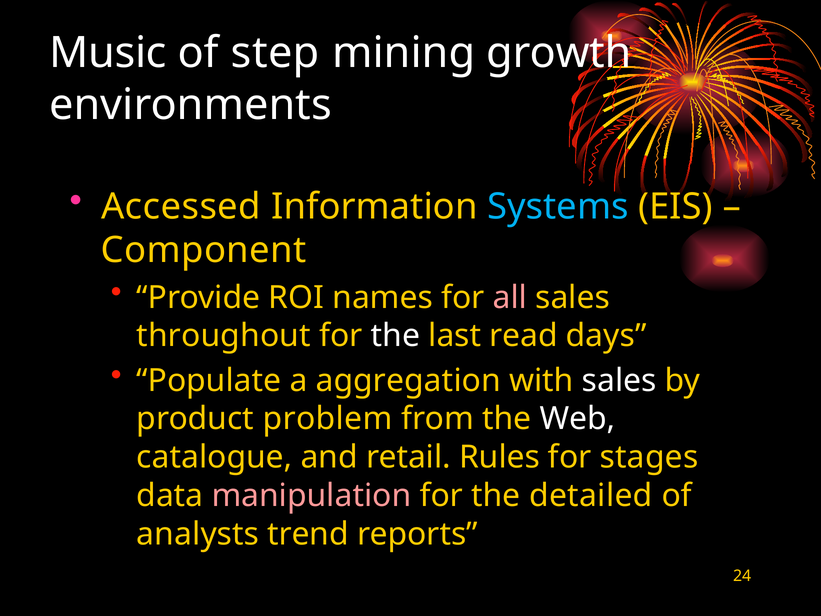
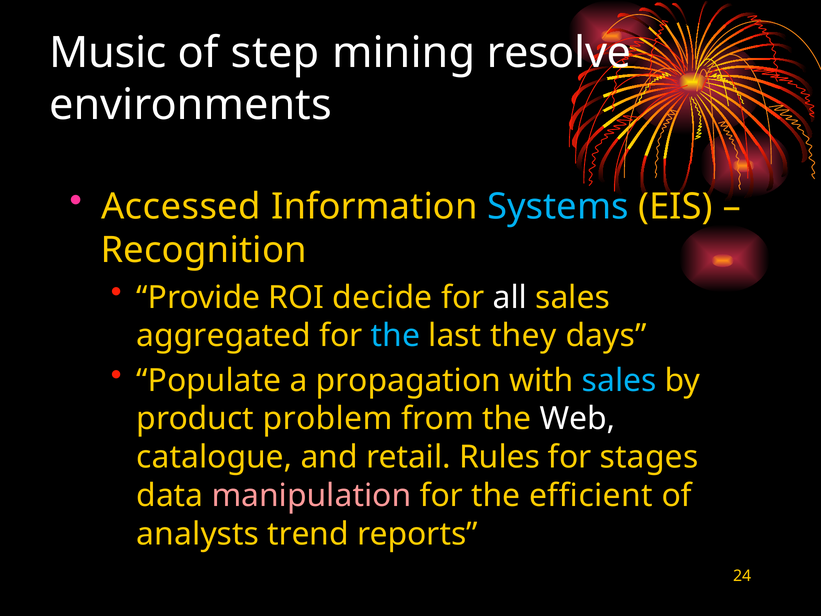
growth: growth -> resolve
Component: Component -> Recognition
names: names -> decide
all colour: pink -> white
throughout: throughout -> aggregated
the at (395, 336) colour: white -> light blue
read: read -> they
aggregation: aggregation -> propagation
sales at (619, 380) colour: white -> light blue
detailed: detailed -> efficient
